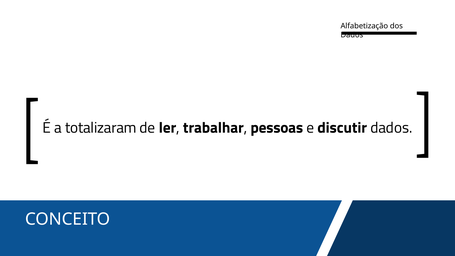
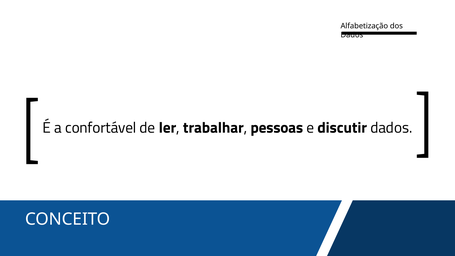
totalizaram: totalizaram -> confortável
